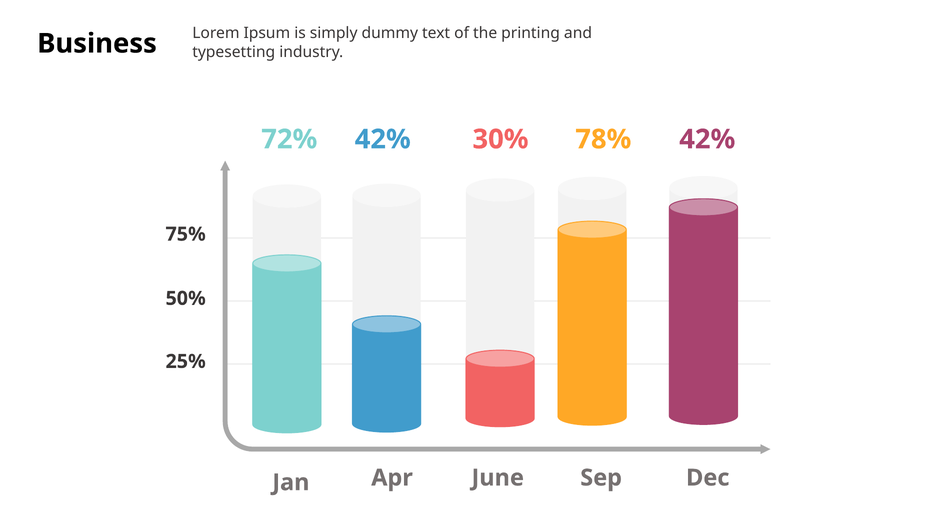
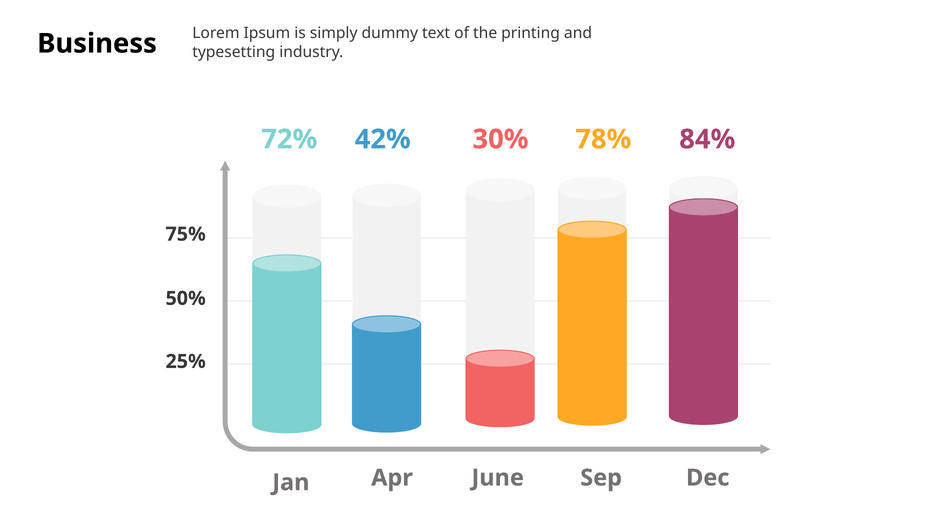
78% 42%: 42% -> 84%
